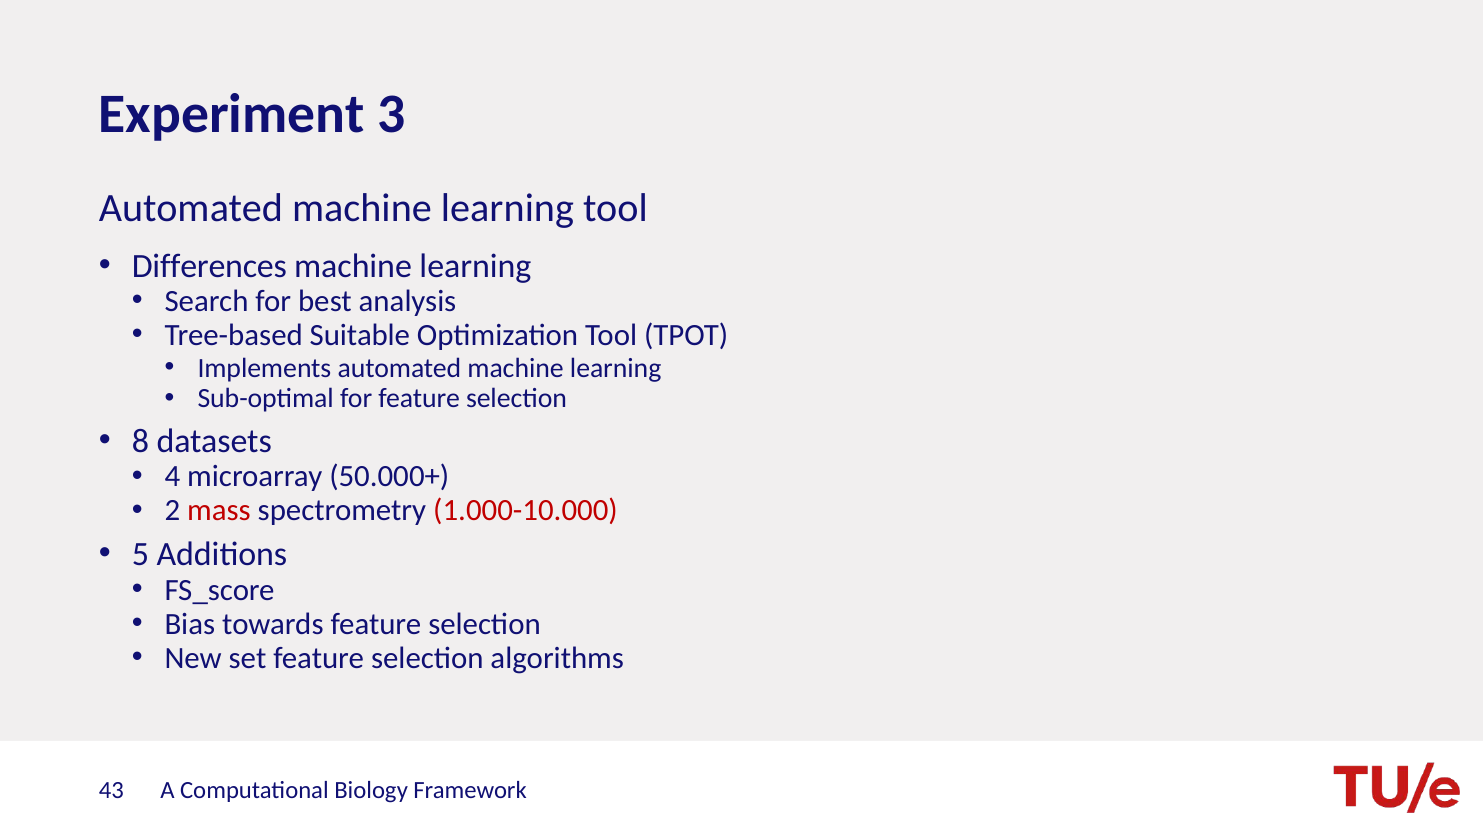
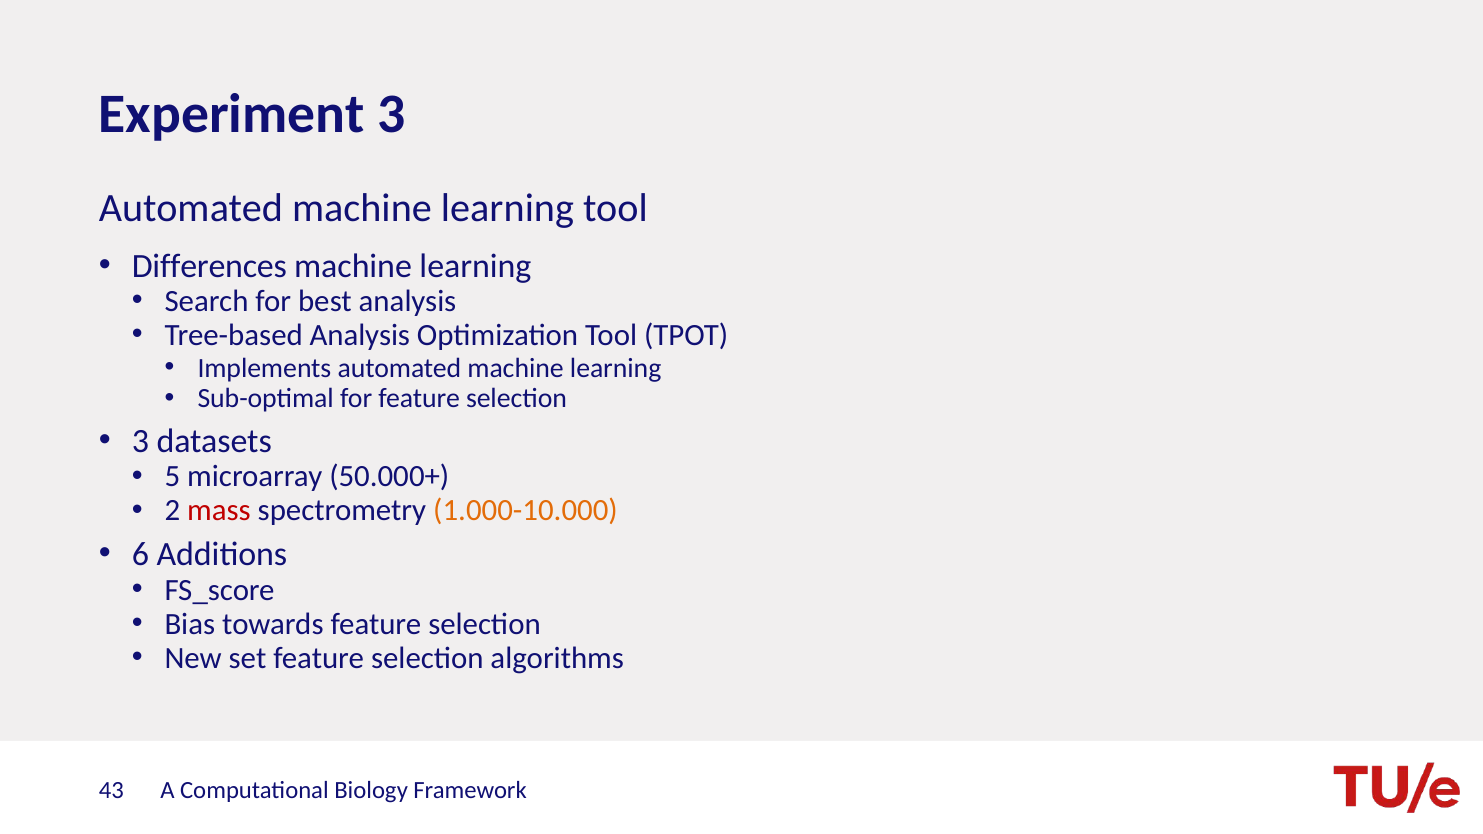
Tree-based Suitable: Suitable -> Analysis
8 at (140, 441): 8 -> 3
4: 4 -> 5
1.000-10.000 colour: red -> orange
5: 5 -> 6
